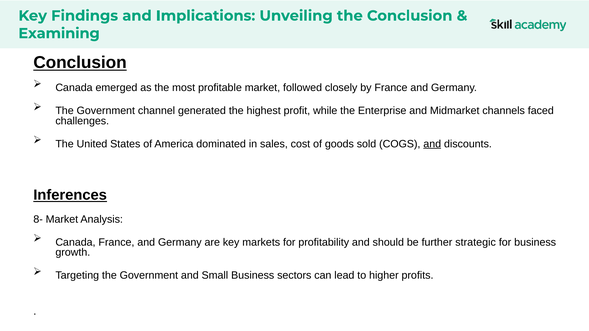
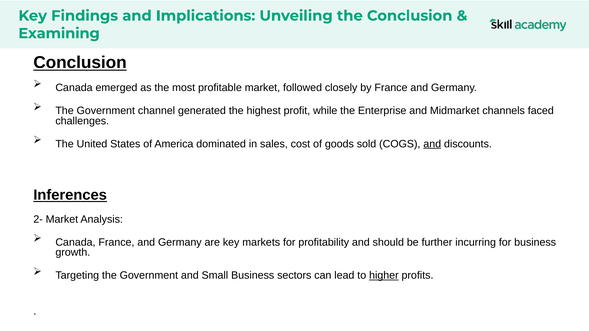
8-: 8- -> 2-
strategic: strategic -> incurring
higher underline: none -> present
